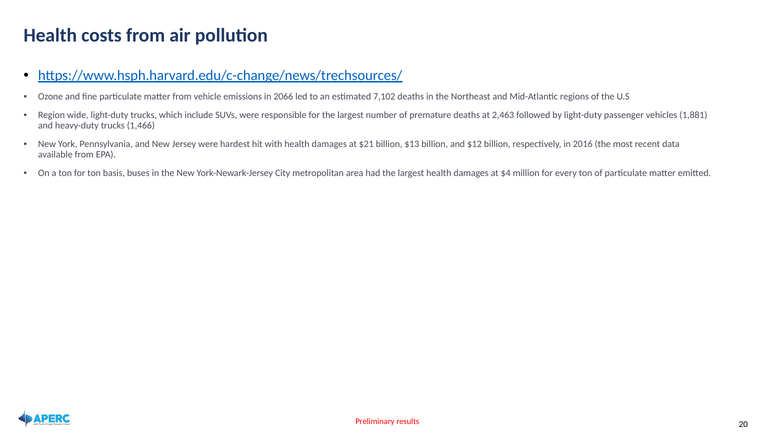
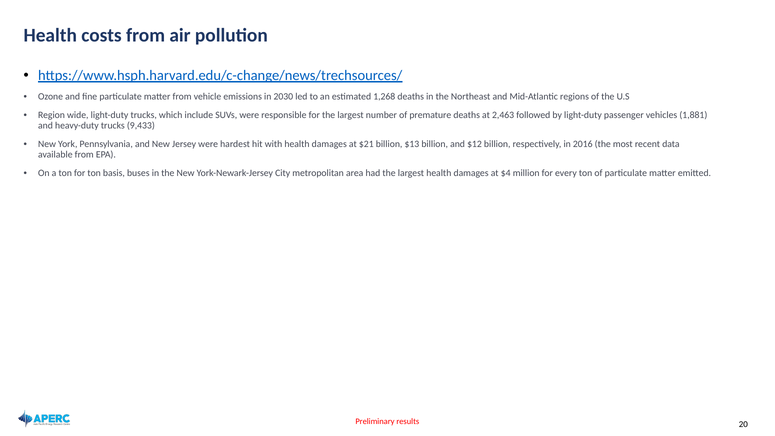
2066: 2066 -> 2030
7,102: 7,102 -> 1,268
1,466: 1,466 -> 9,433
